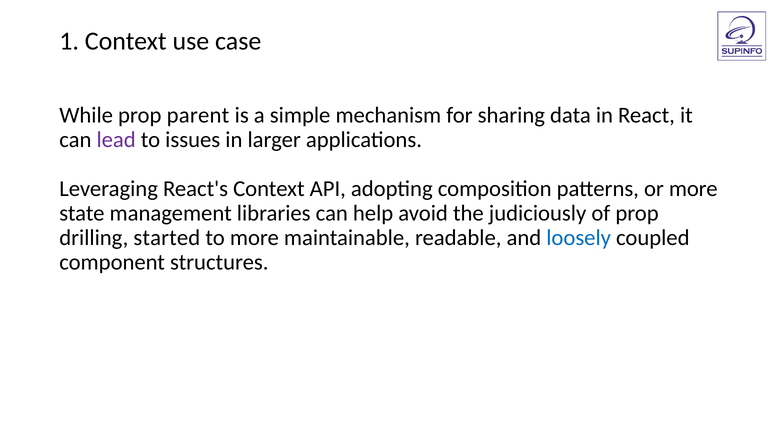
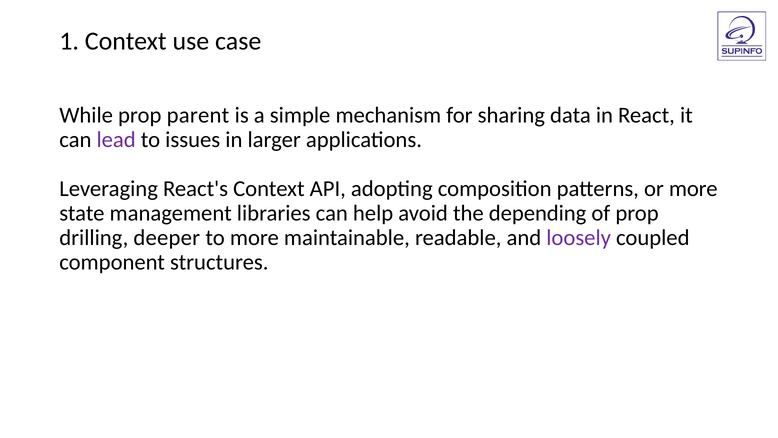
judiciously: judiciously -> depending
started: started -> deeper
loosely colour: blue -> purple
